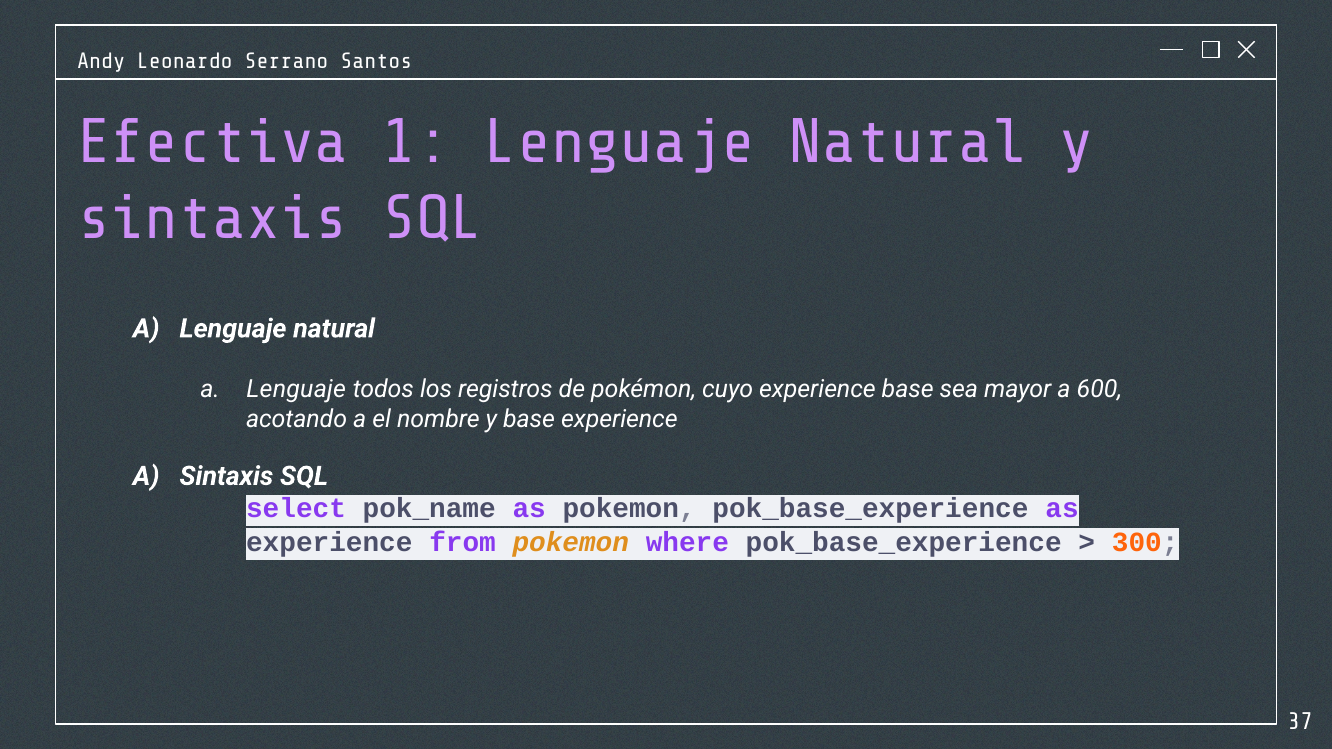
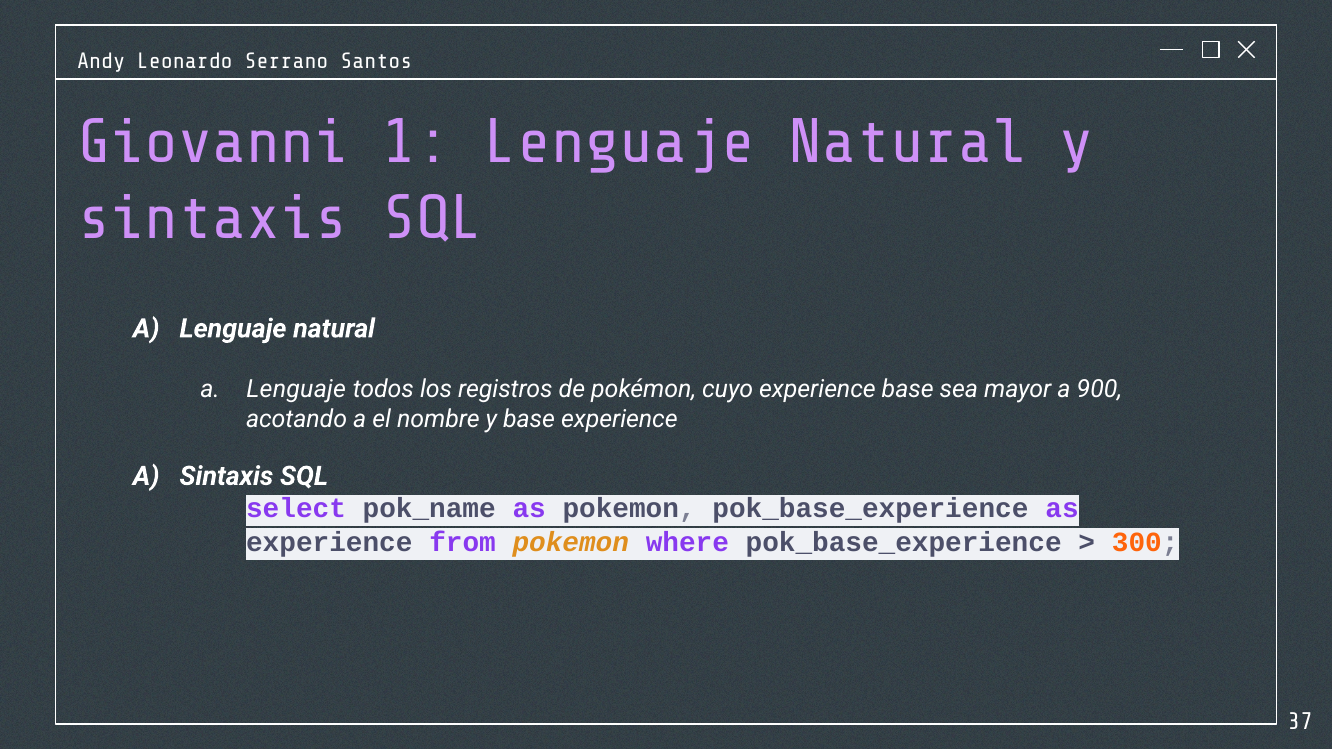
Efectiva: Efectiva -> Giovanni
600: 600 -> 900
